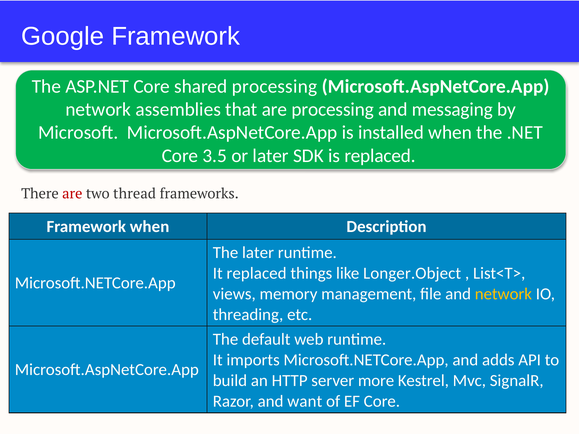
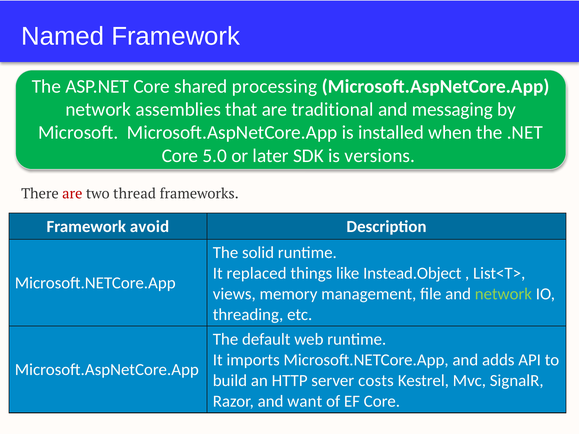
Google: Google -> Named
are processing: processing -> traditional
3.5: 3.5 -> 5.0
is replaced: replaced -> versions
Framework when: when -> avoid
The later: later -> solid
Longer.Object: Longer.Object -> Instead.Object
network at (503, 294) colour: yellow -> light green
more: more -> costs
